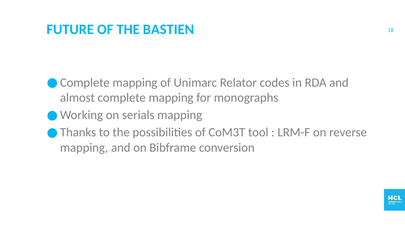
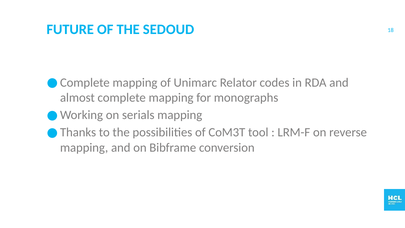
BASTIEN: BASTIEN -> SEDOUD
